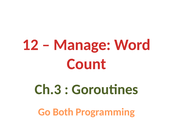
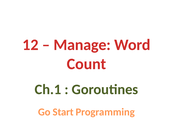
Ch.3: Ch.3 -> Ch.1
Both: Both -> Start
